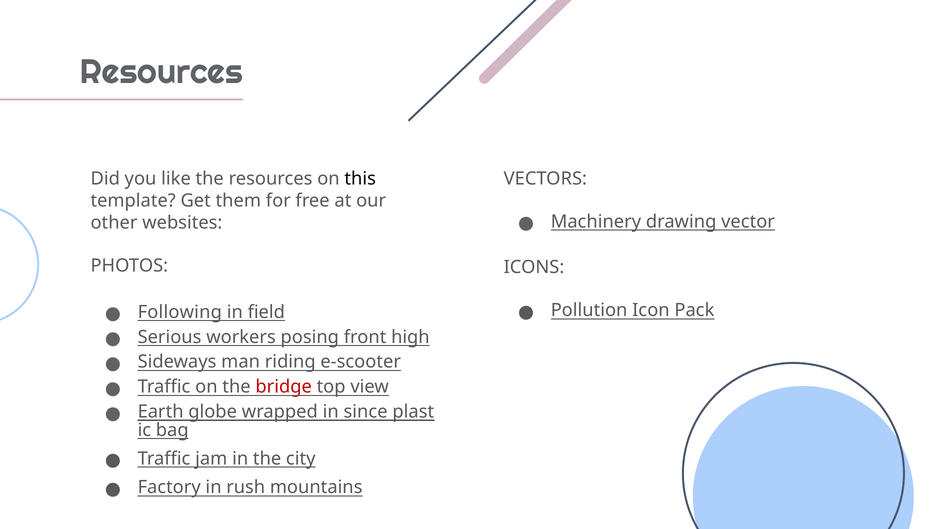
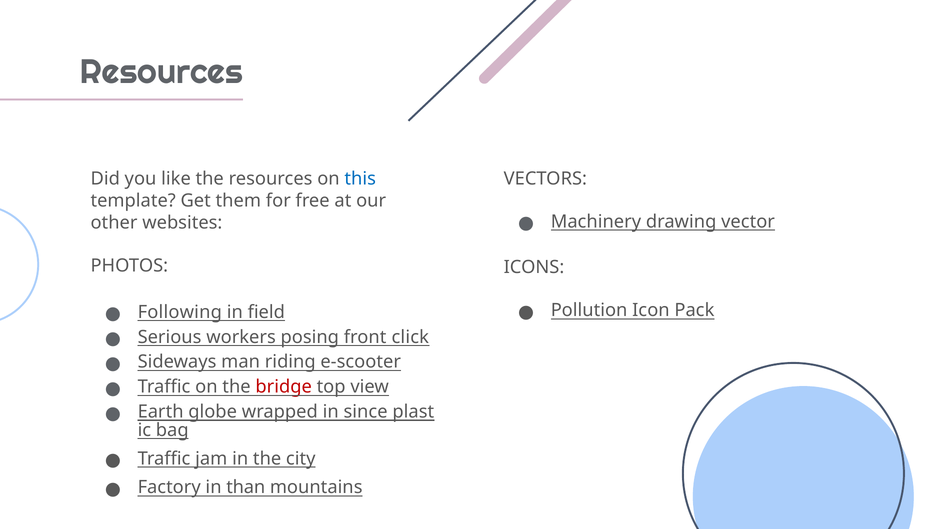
this colour: black -> blue
high: high -> click
rush: rush -> than
